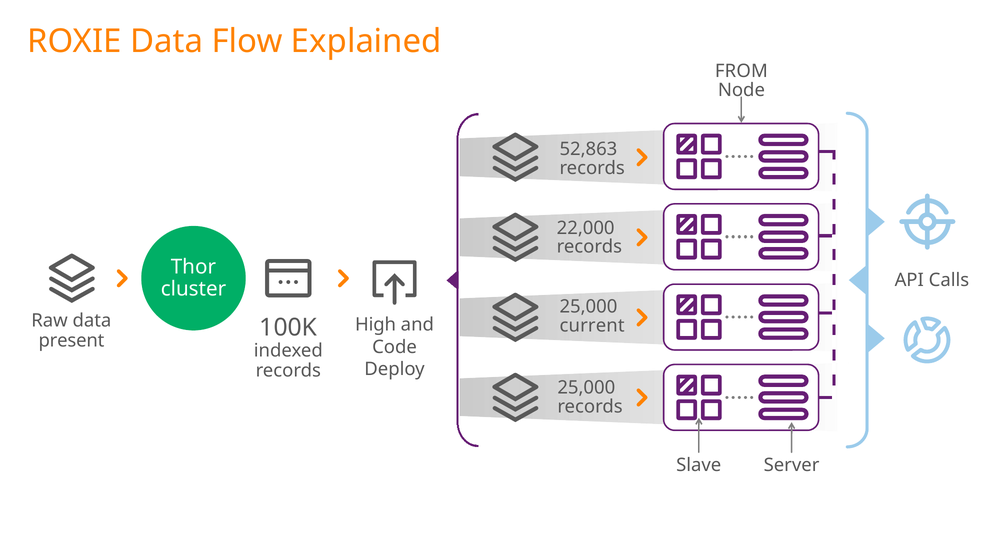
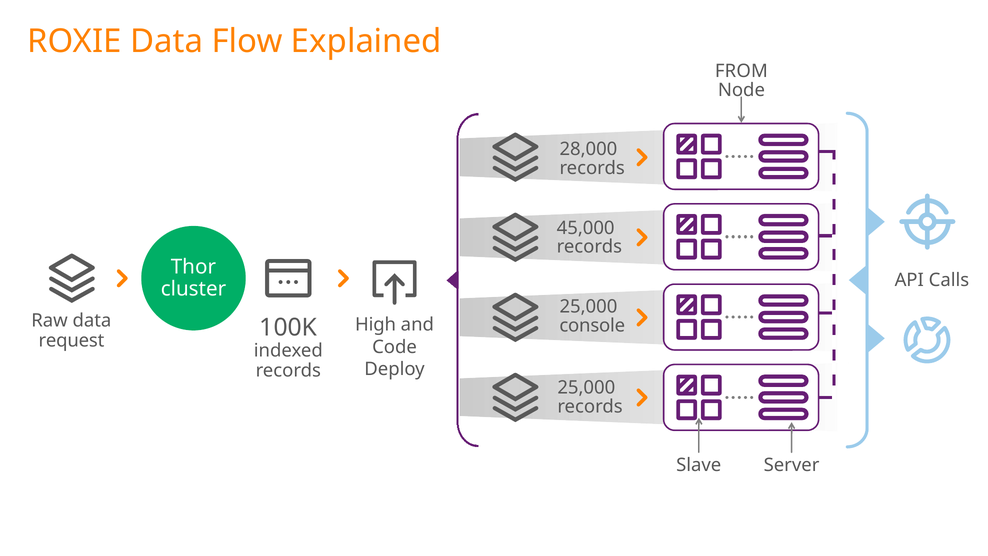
52,863: 52,863 -> 28,000
22,000: 22,000 -> 45,000
current: current -> console
present: present -> request
